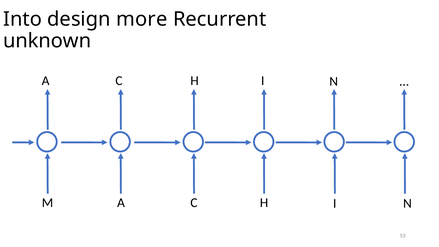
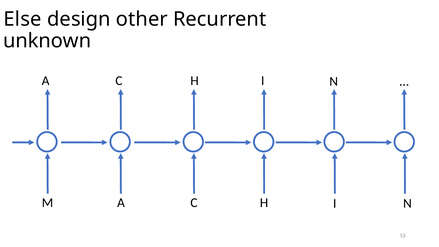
Into: Into -> Else
more: more -> other
